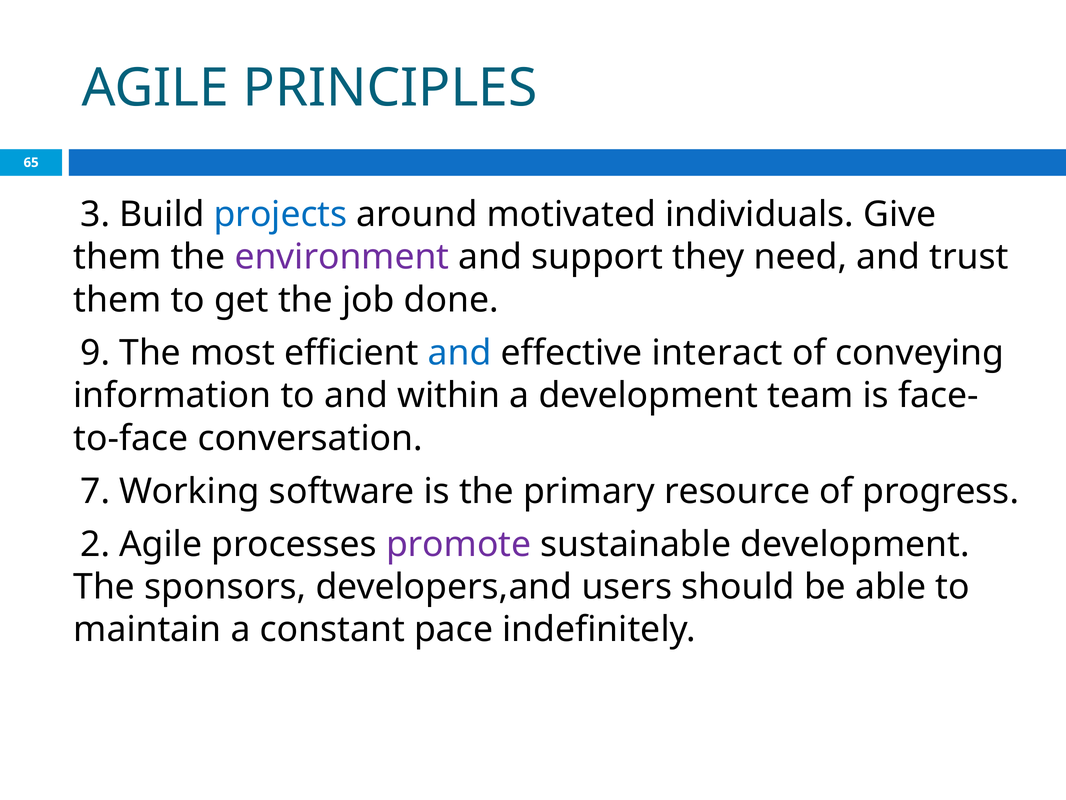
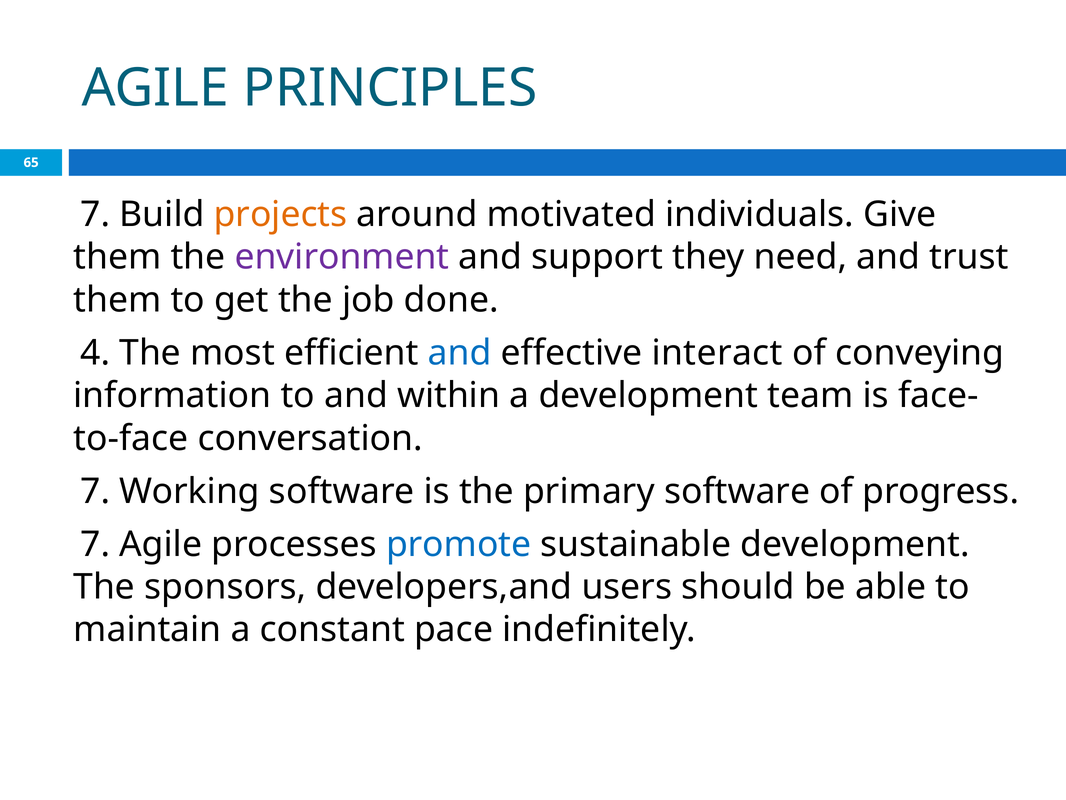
3 at (95, 214): 3 -> 7
projects colour: blue -> orange
9: 9 -> 4
primary resource: resource -> software
2 at (95, 544): 2 -> 7
promote colour: purple -> blue
